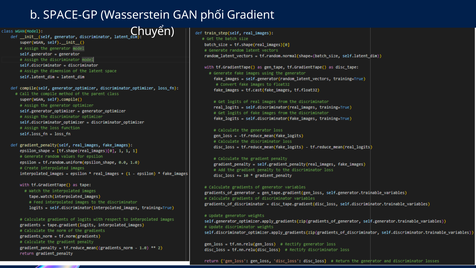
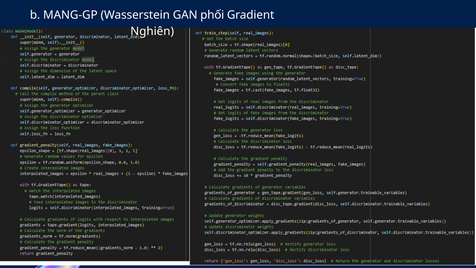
SPACE-GP: SPACE-GP -> MANG-GP
Chuyển: Chuyển -> Nghiên
